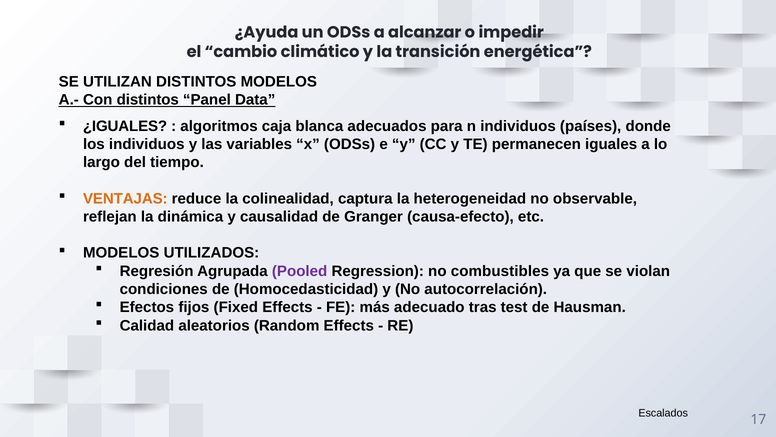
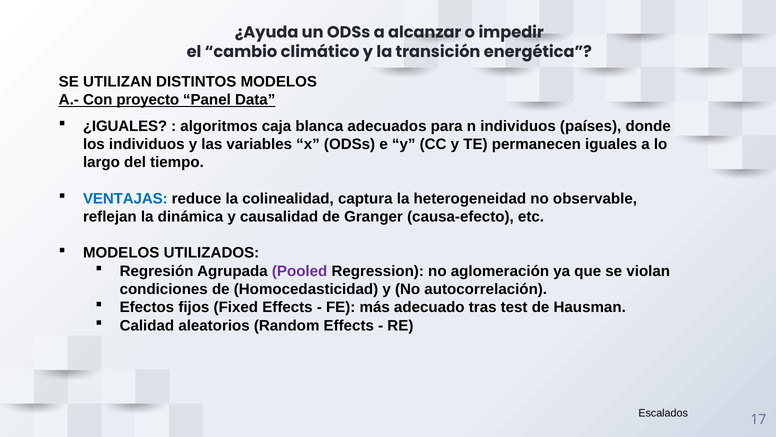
Con distintos: distintos -> proyecto
VENTAJAS colour: orange -> blue
combustibles: combustibles -> aglomeración
